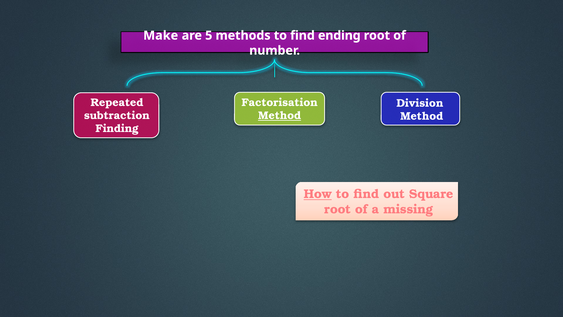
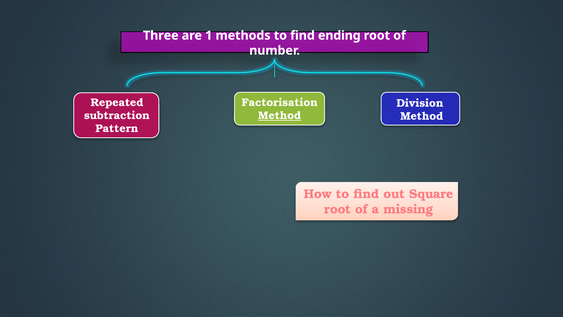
Make: Make -> Three
5: 5 -> 1
Finding: Finding -> Pattern
How underline: present -> none
